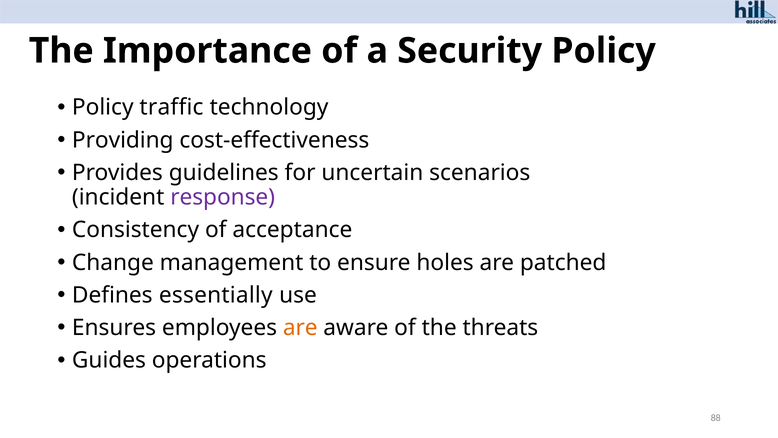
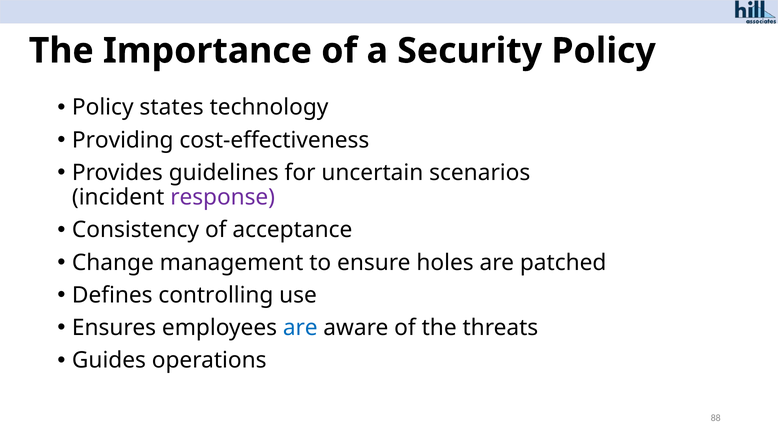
traffic: traffic -> states
essentially: essentially -> controlling
are at (300, 327) colour: orange -> blue
